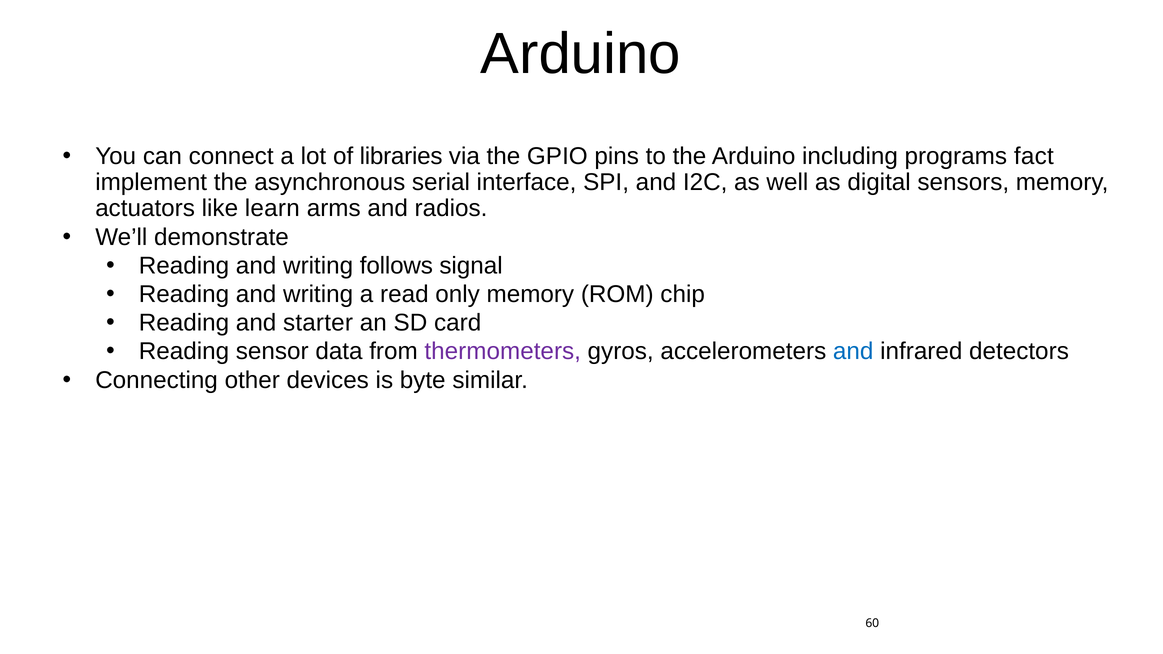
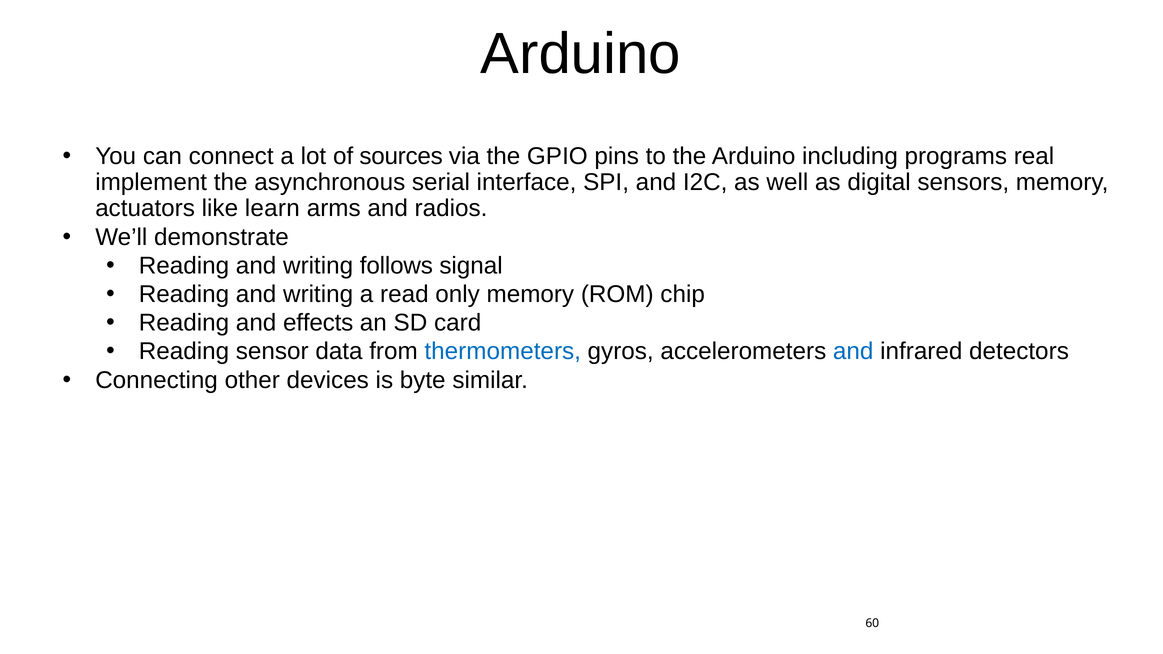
libraries: libraries -> sources
fact: fact -> real
starter: starter -> effects
thermometers colour: purple -> blue
